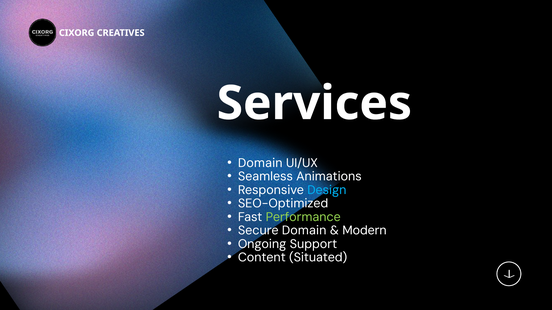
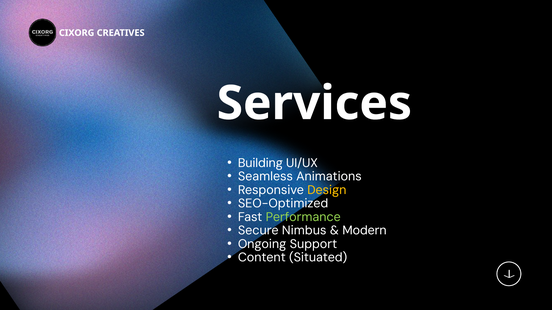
Domain at (260, 163): Domain -> Building
Design colour: light blue -> yellow
Secure Domain: Domain -> Nimbus
